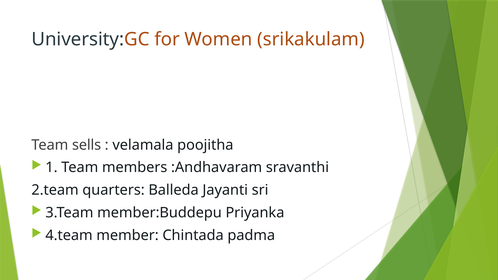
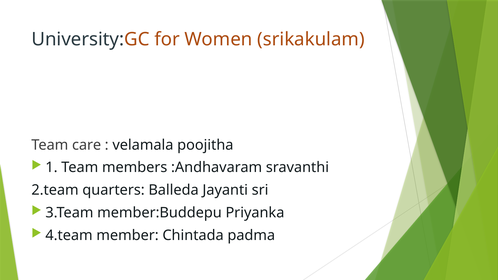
sells: sells -> care
